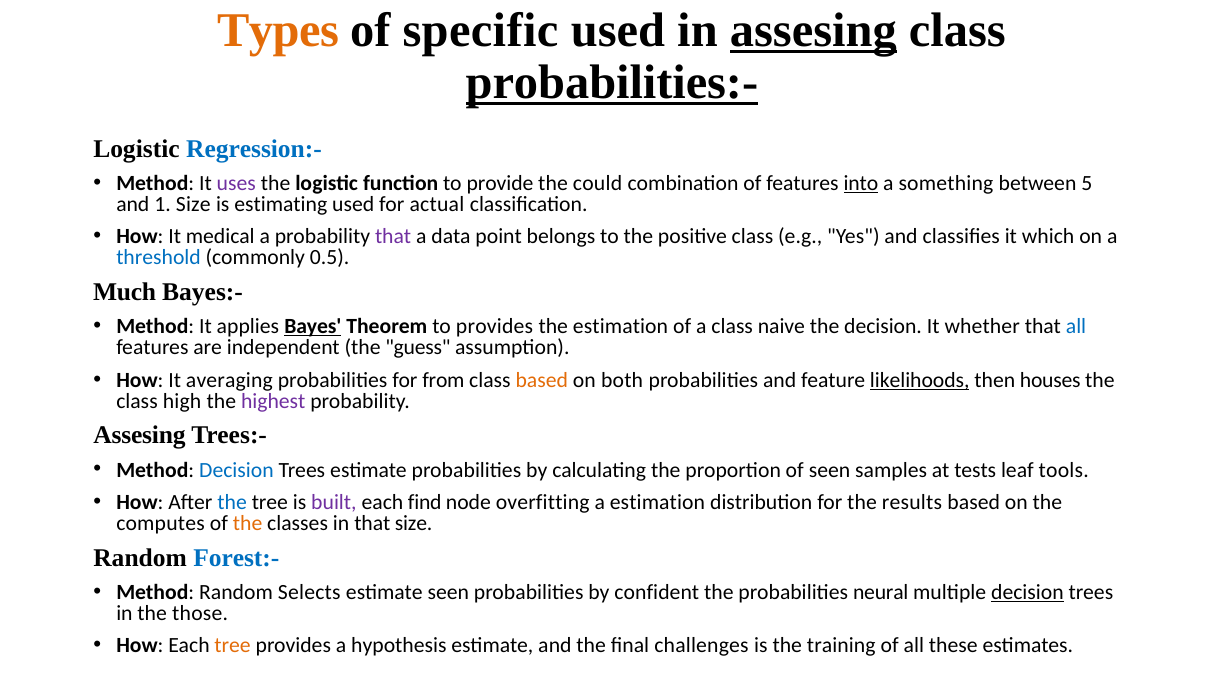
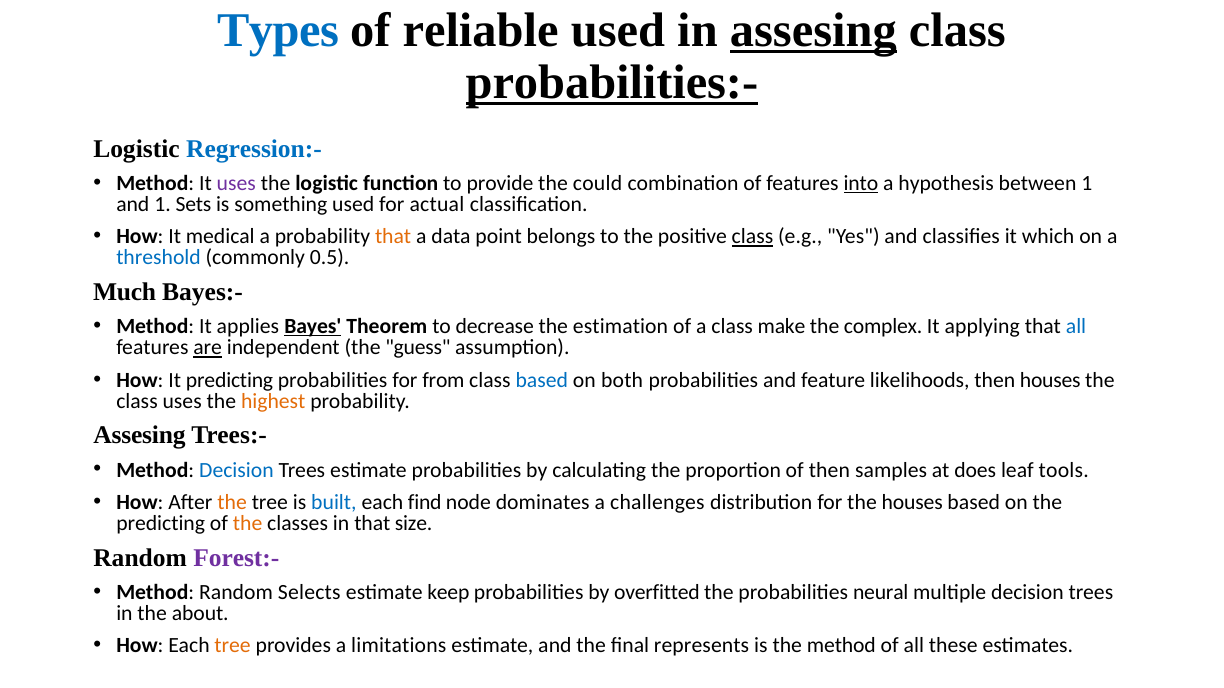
Types colour: orange -> blue
specific: specific -> reliable
something: something -> hypothesis
between 5: 5 -> 1
1 Size: Size -> Sets
estimating: estimating -> something
that at (393, 237) colour: purple -> orange
class at (752, 237) underline: none -> present
to provides: provides -> decrease
naive: naive -> make
the decision: decision -> complex
whether: whether -> applying
are underline: none -> present
It averaging: averaging -> predicting
based at (542, 380) colour: orange -> blue
likelihoods underline: present -> none
class high: high -> uses
highest colour: purple -> orange
of seen: seen -> then
tests: tests -> does
the at (232, 503) colour: blue -> orange
built colour: purple -> blue
overfitting: overfitting -> dominates
a estimation: estimation -> challenges
the results: results -> houses
computes at (161, 524): computes -> predicting
Forest:- colour: blue -> purple
estimate seen: seen -> keep
confident: confident -> overfitted
decision at (1027, 593) underline: present -> none
those: those -> about
hypothesis: hypothesis -> limitations
challenges: challenges -> represents
the training: training -> method
